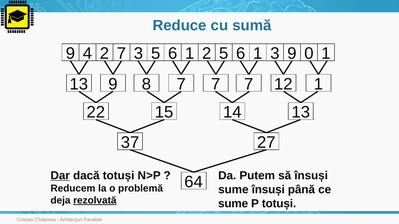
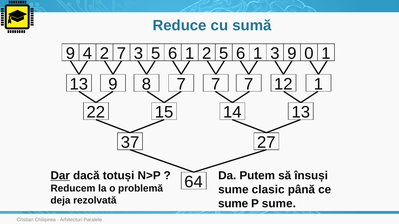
sume însuși: însuși -> clasic
rezolvată underline: present -> none
P totuși: totuși -> sume
